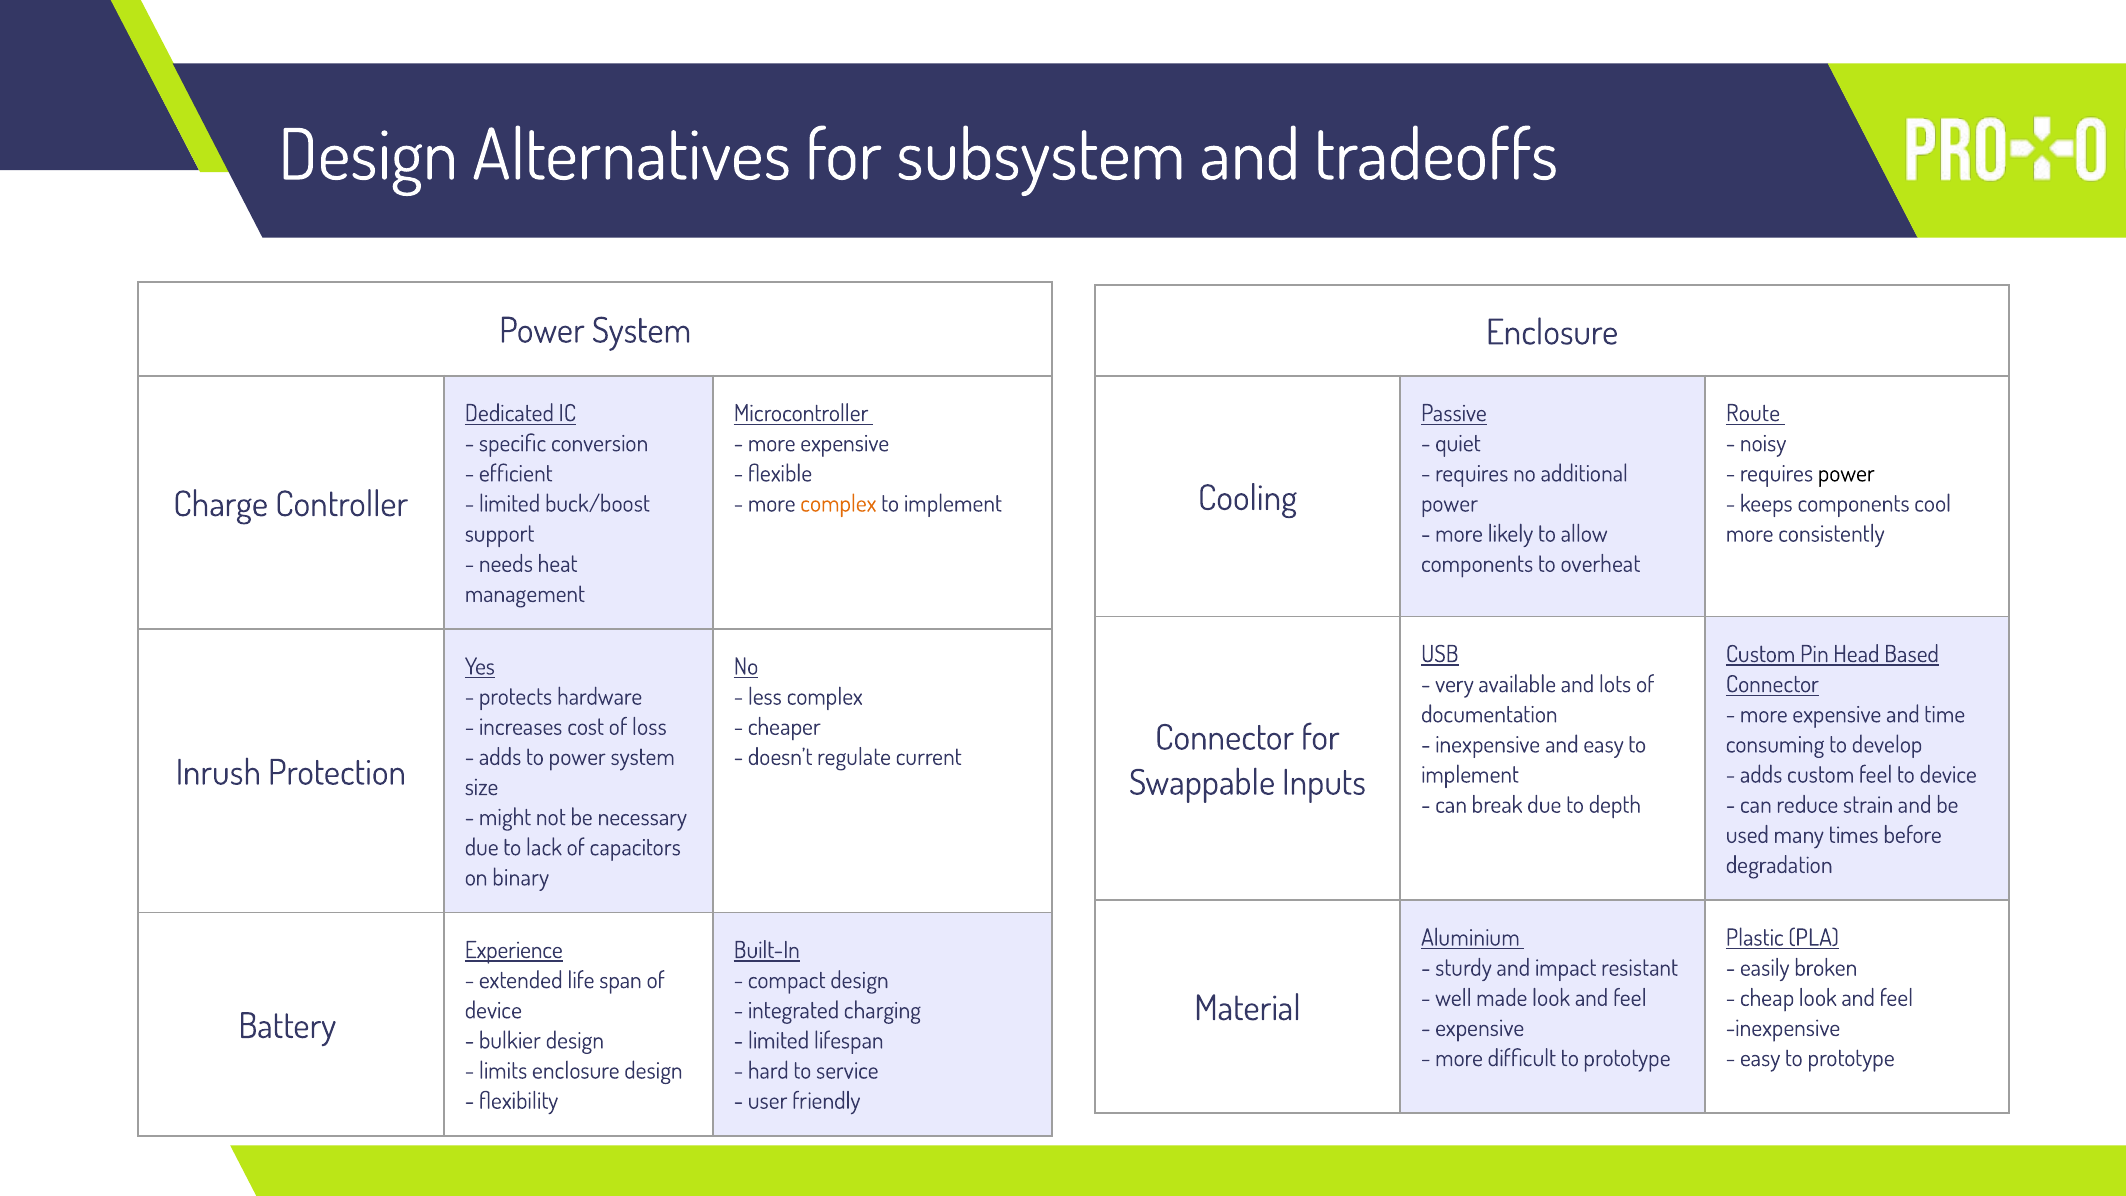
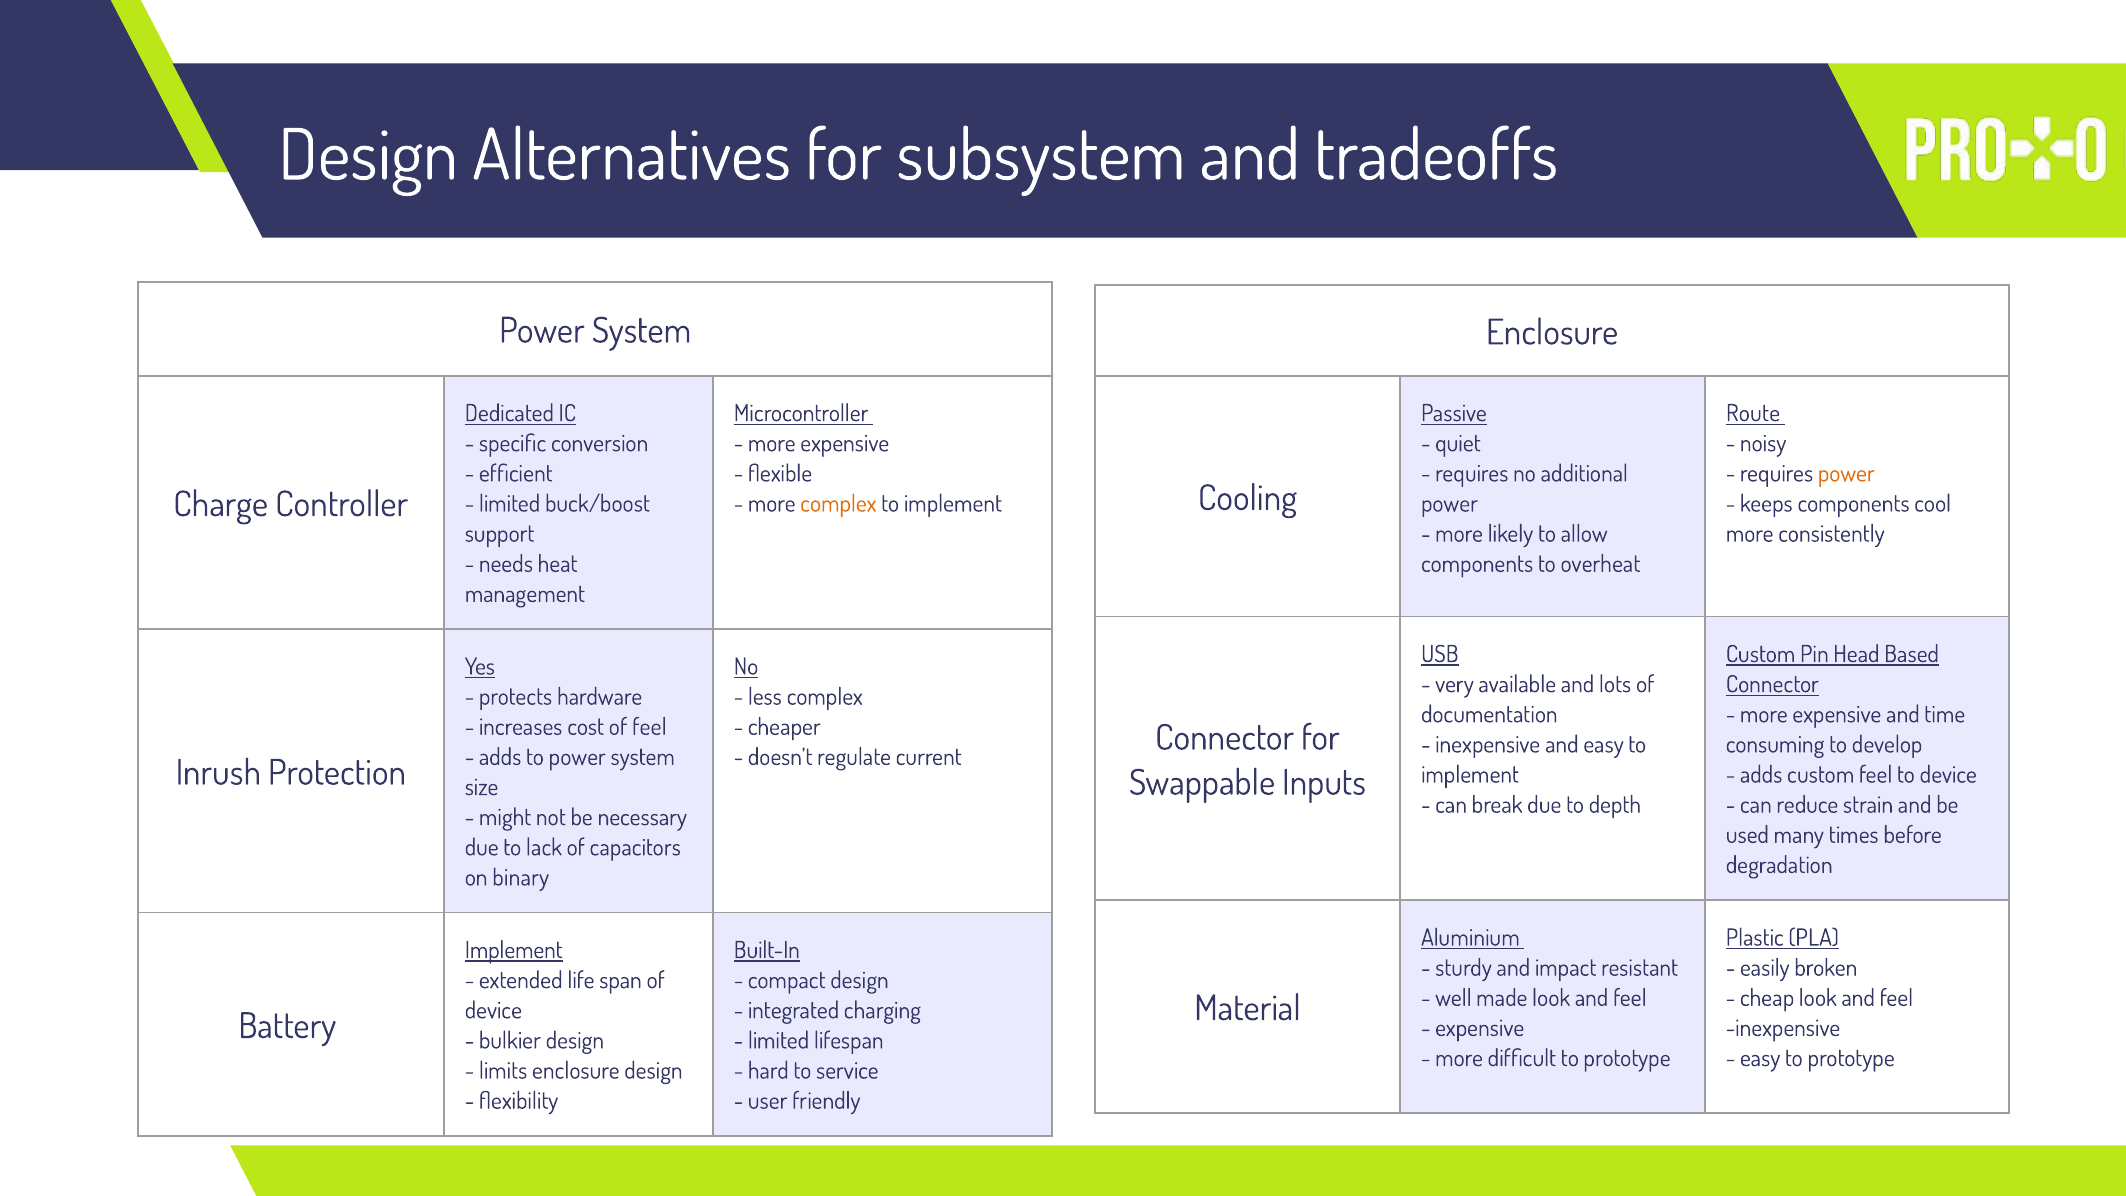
power at (1846, 474) colour: black -> orange
of loss: loss -> feel
Experience at (514, 950): Experience -> Implement
